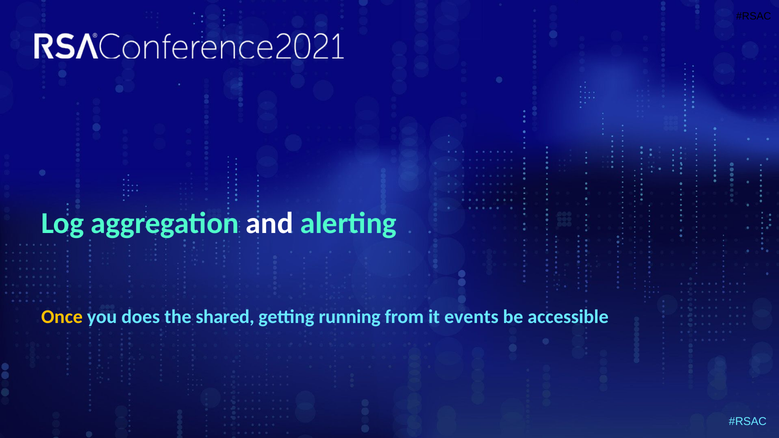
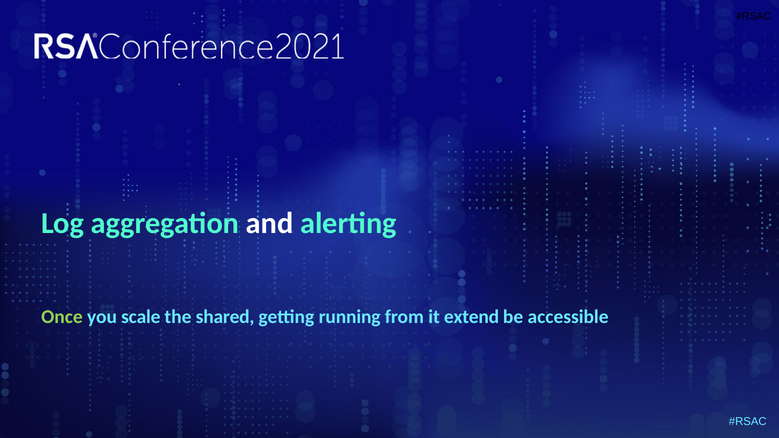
Once colour: yellow -> light green
does: does -> scale
events: events -> extend
